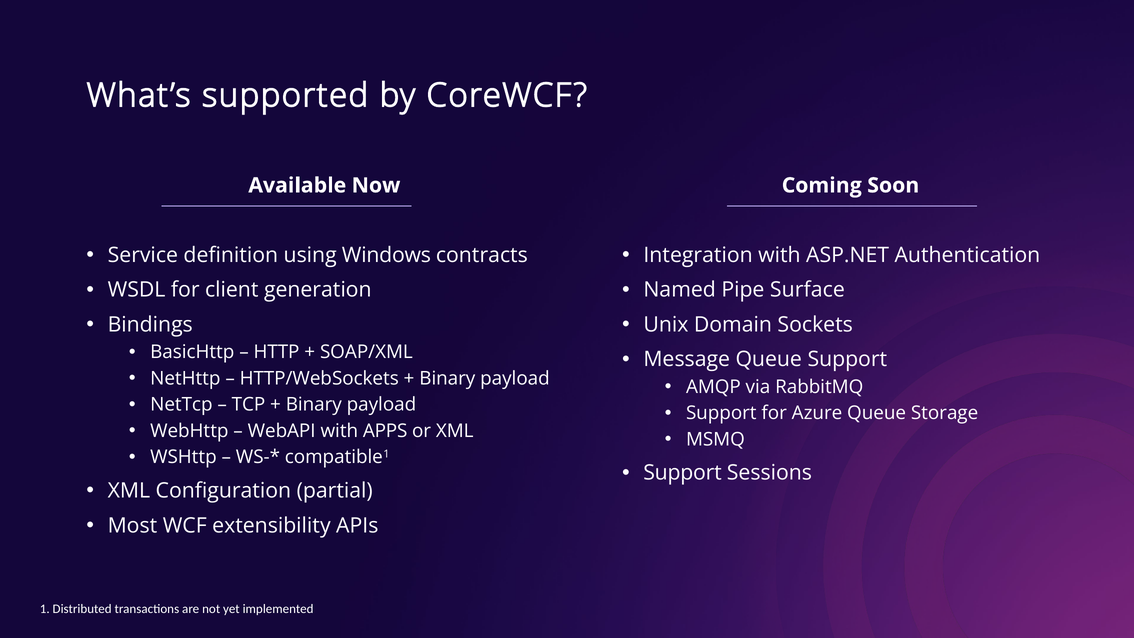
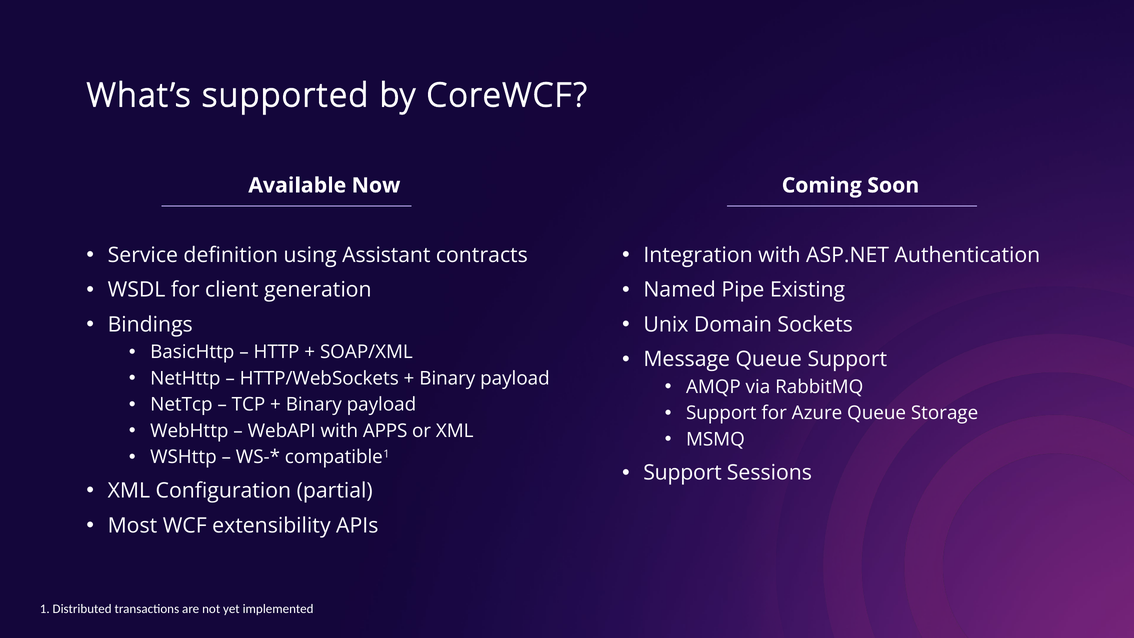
Windows: Windows -> Assistant
Surface: Surface -> Existing
